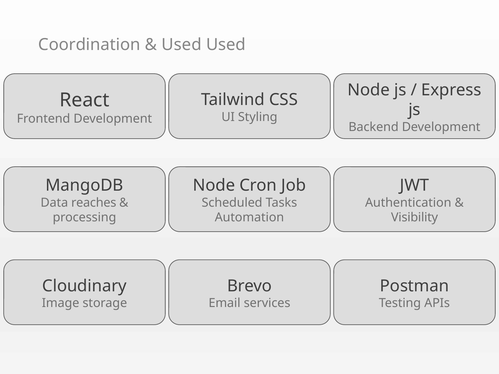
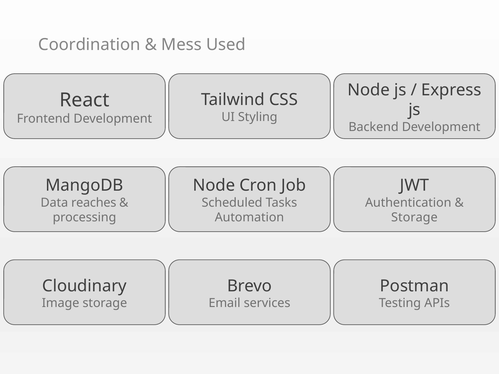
Used at (181, 45): Used -> Mess
Visibility at (415, 218): Visibility -> Storage
